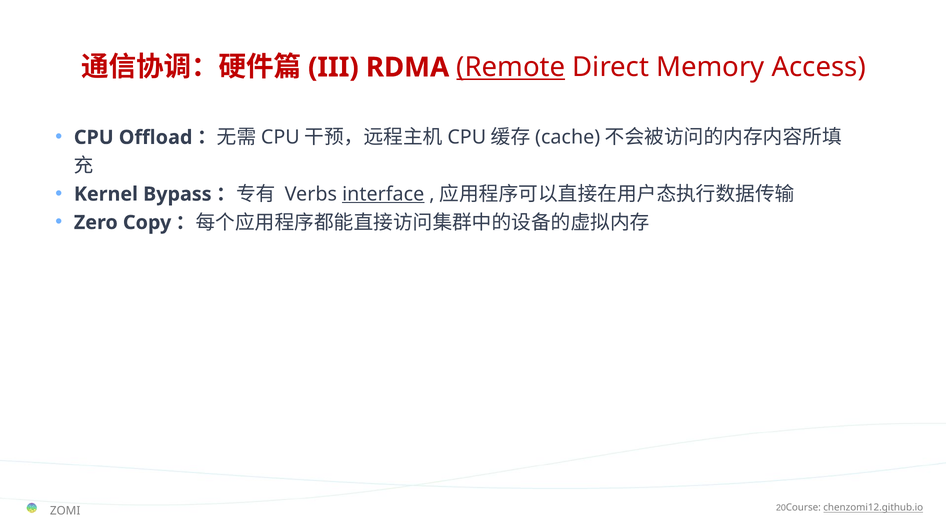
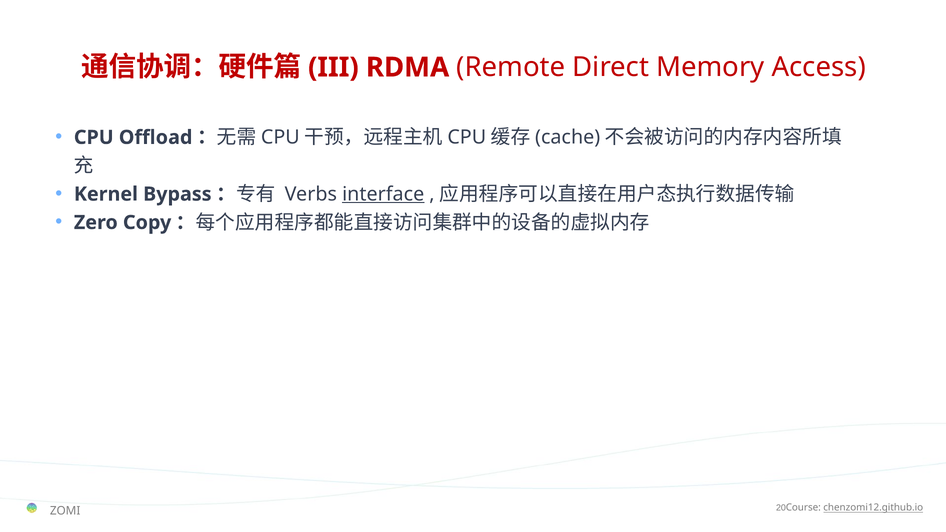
Remote underline: present -> none
